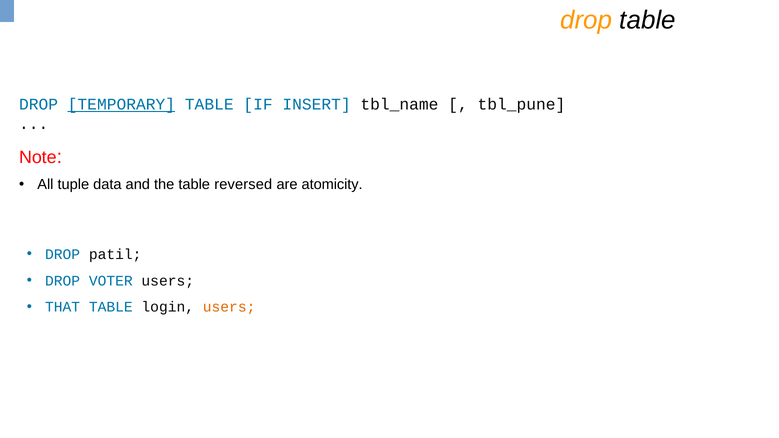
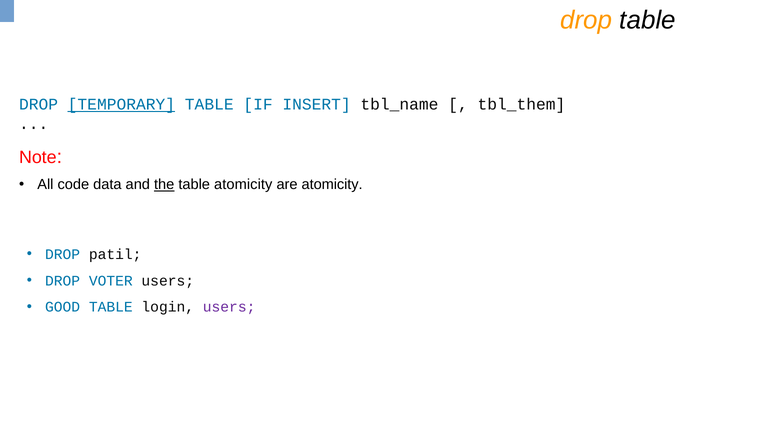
tbl_pune: tbl_pune -> tbl_them
tuple: tuple -> code
the underline: none -> present
table reversed: reversed -> atomicity
THAT: THAT -> GOOD
users at (229, 307) colour: orange -> purple
